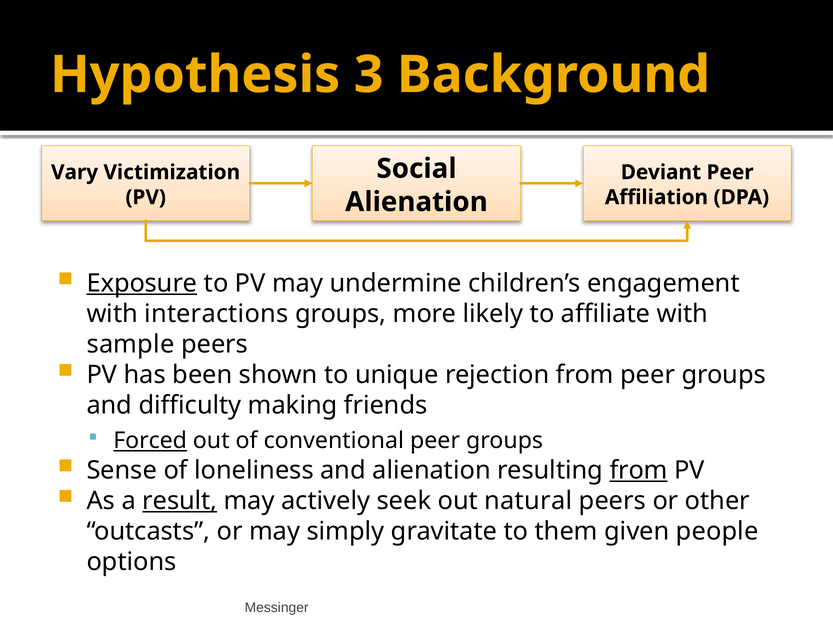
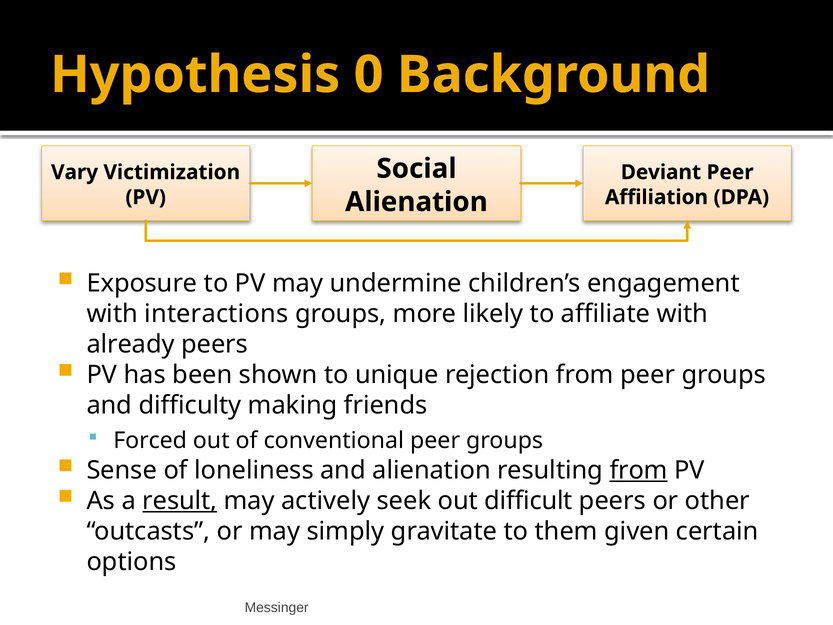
3: 3 -> 0
Exposure underline: present -> none
sample: sample -> already
Forced underline: present -> none
natural: natural -> difficult
people: people -> certain
